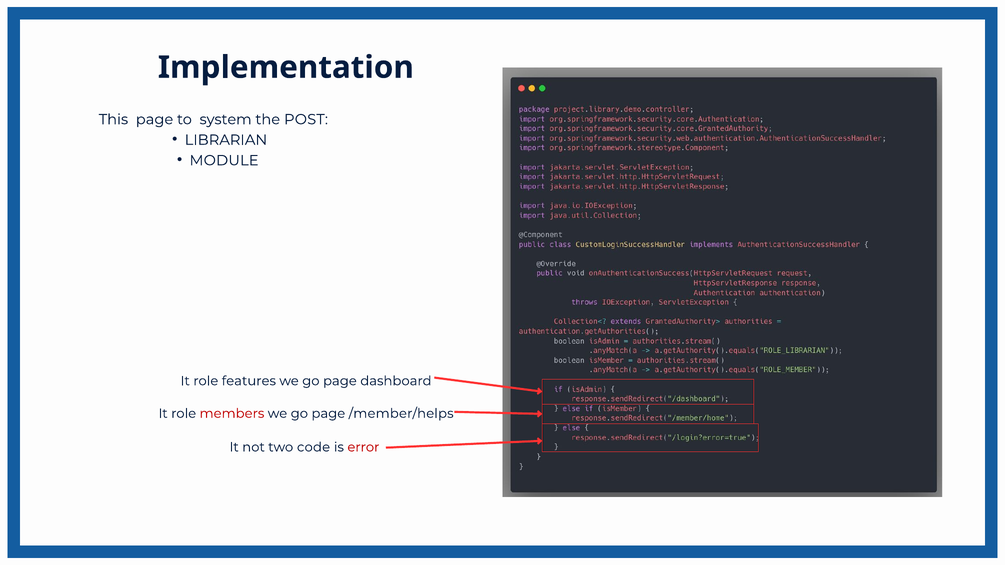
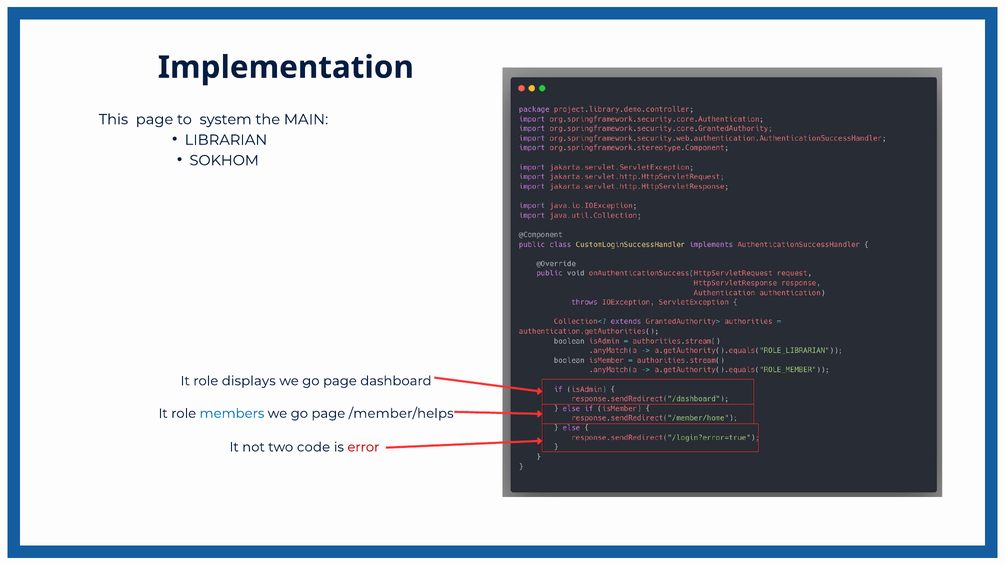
POST: POST -> MAIN
MODULE: MODULE -> SOKHOM
features: features -> displays
members colour: red -> blue
